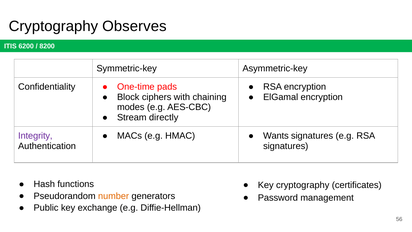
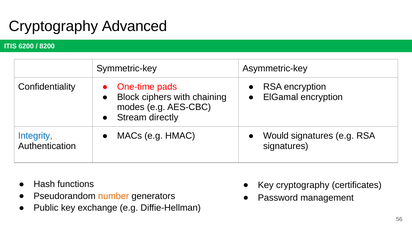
Observes: Observes -> Advanced
Wants: Wants -> Would
Integrity colour: purple -> blue
